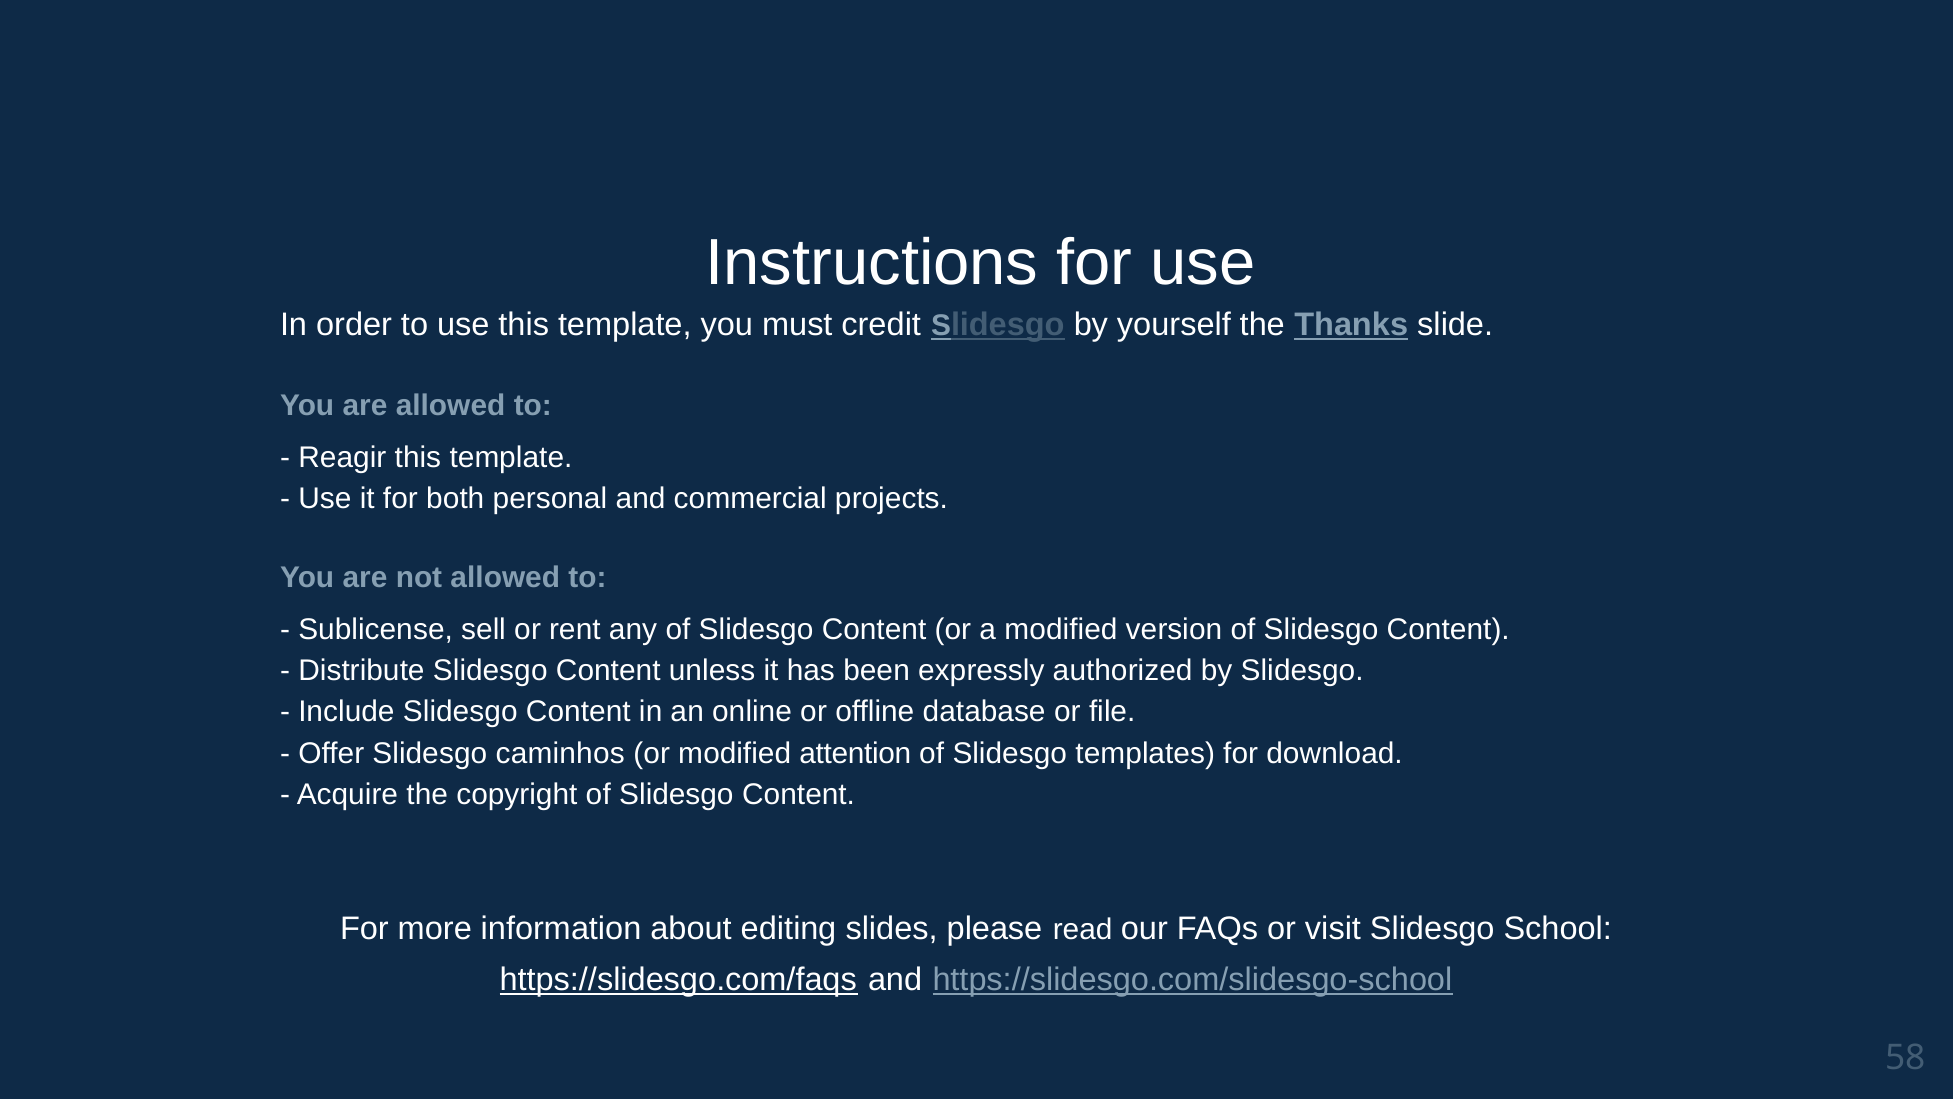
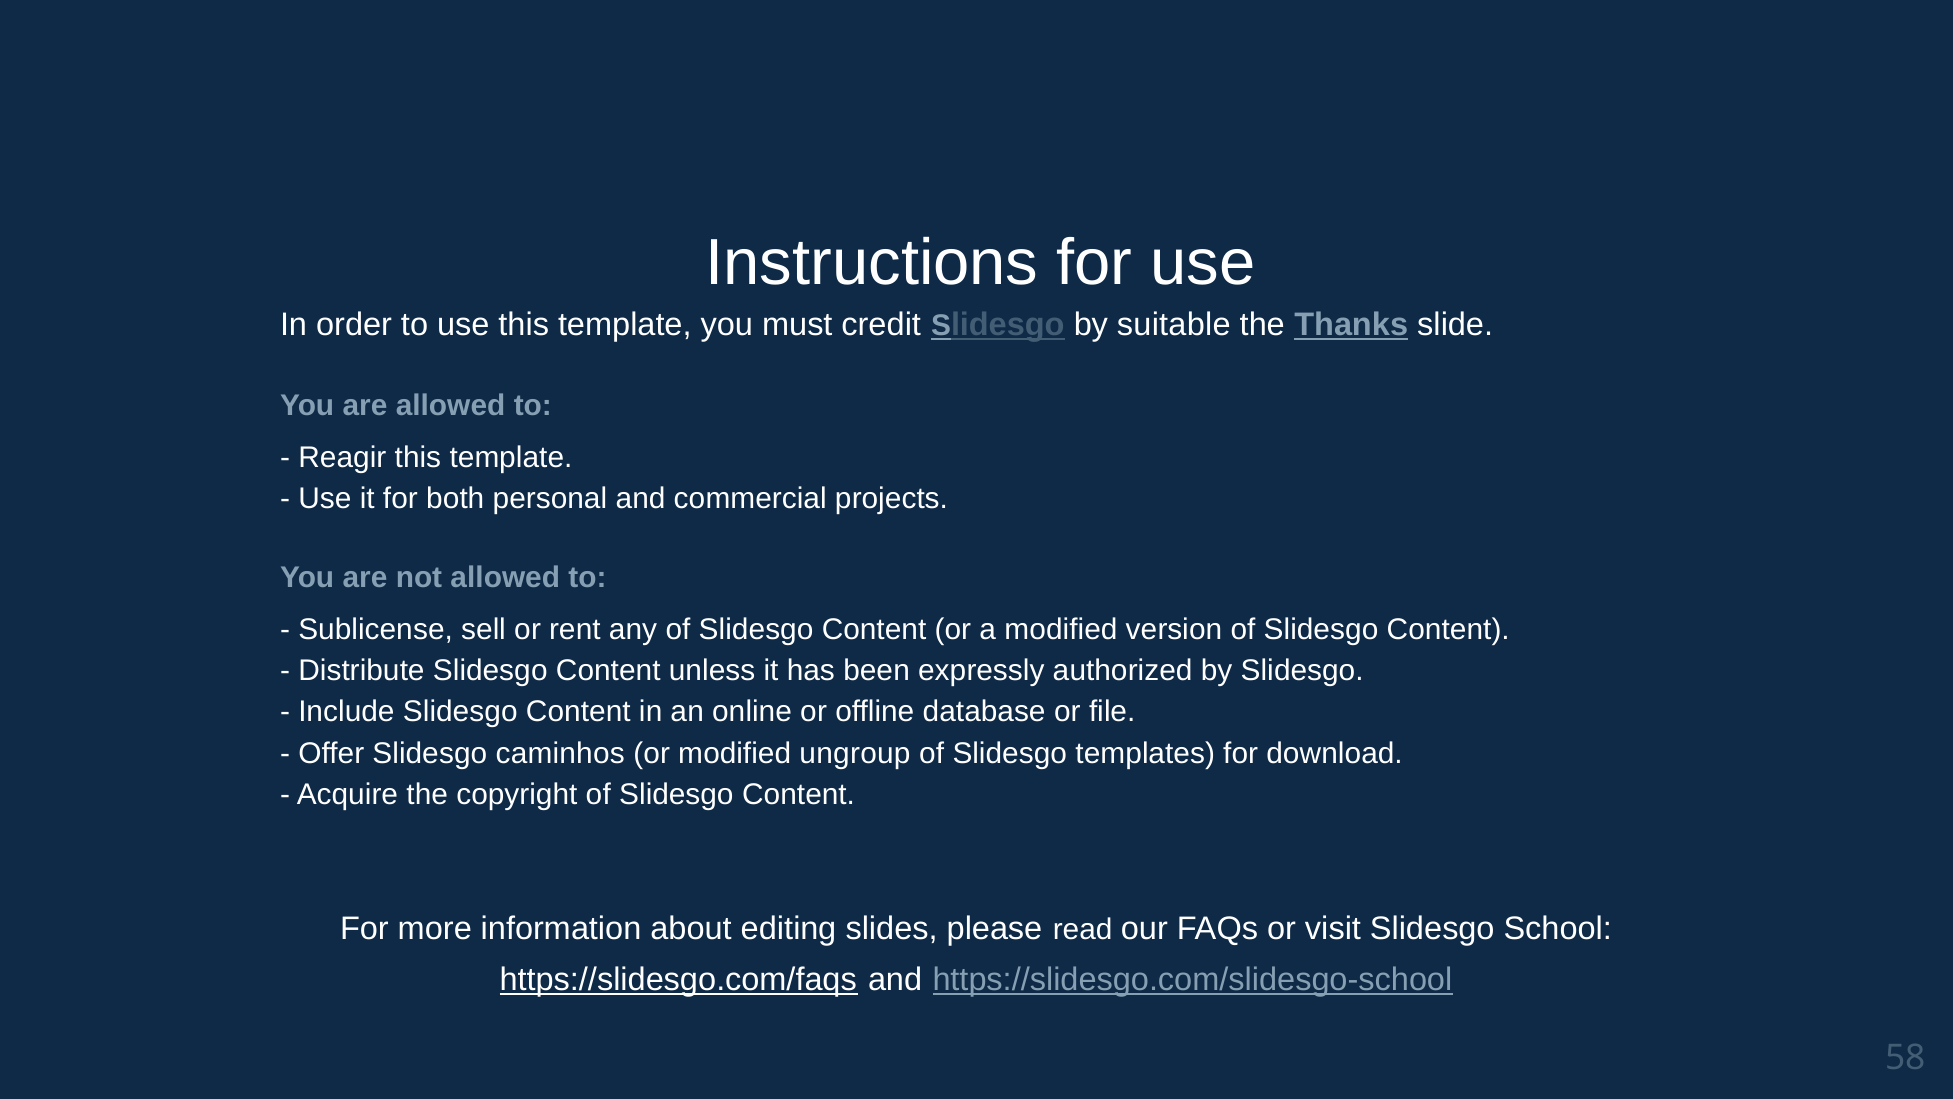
yourself: yourself -> suitable
attention: attention -> ungroup
